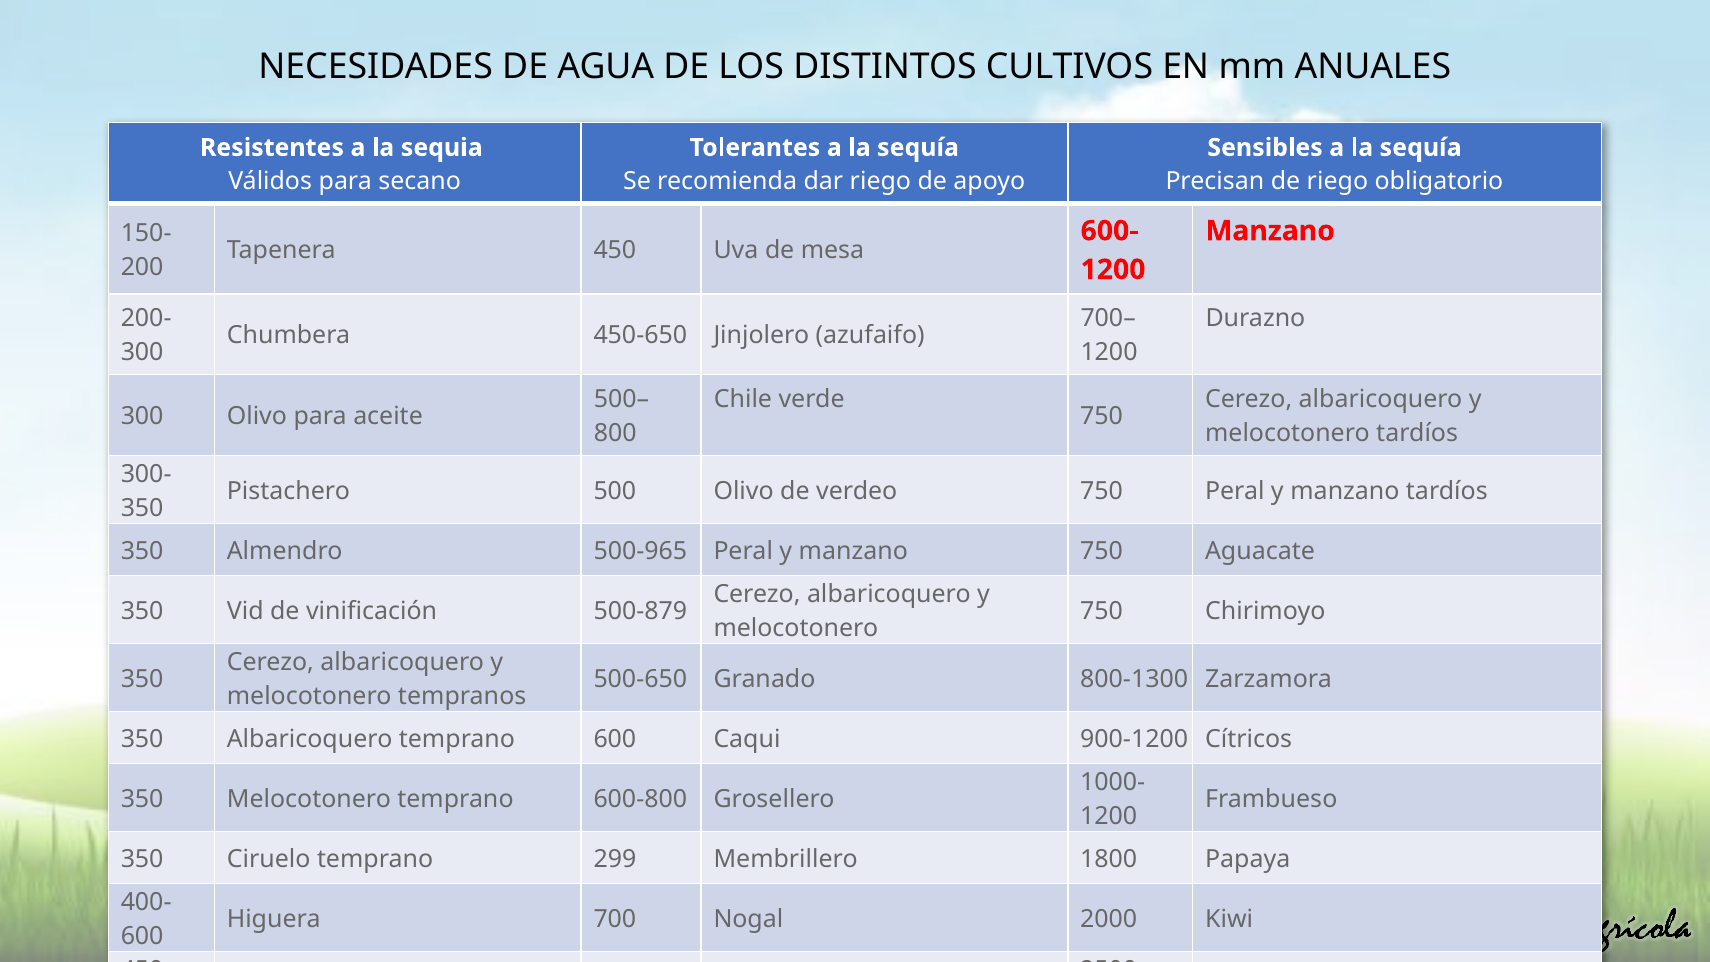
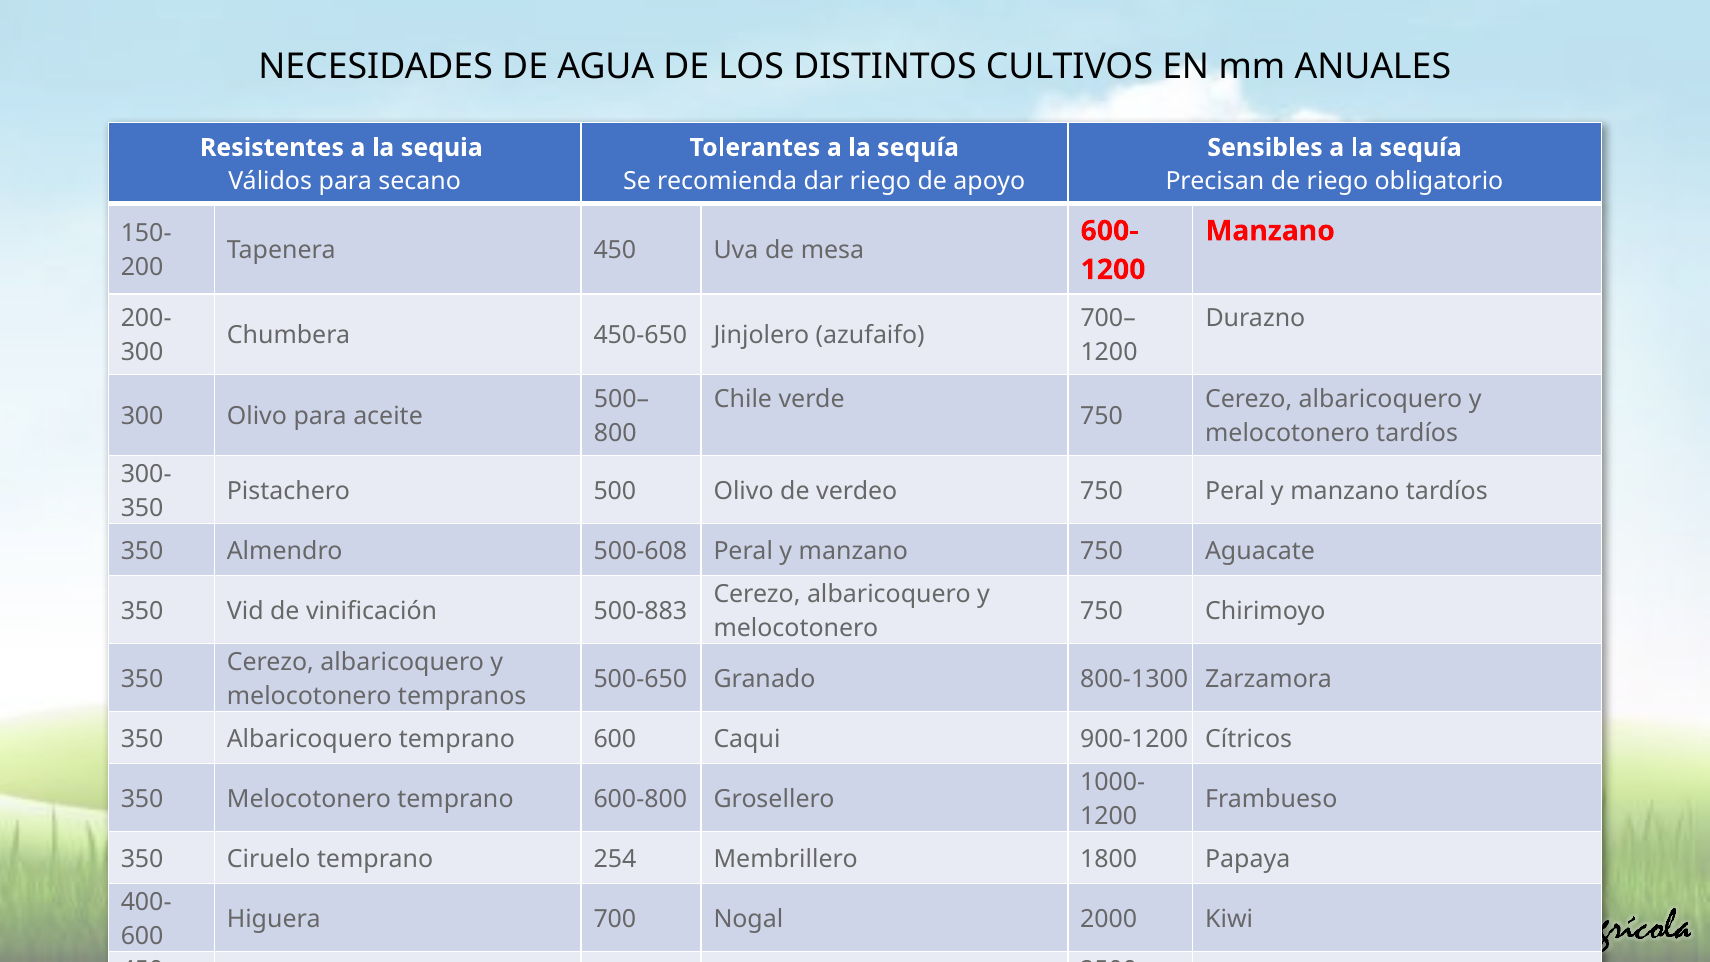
500-965: 500-965 -> 500-608
500-879: 500-879 -> 500-883
299: 299 -> 254
